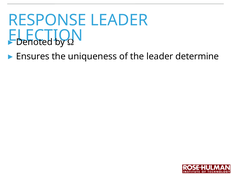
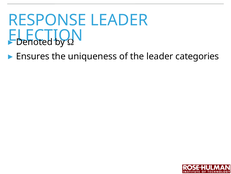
determine: determine -> categories
